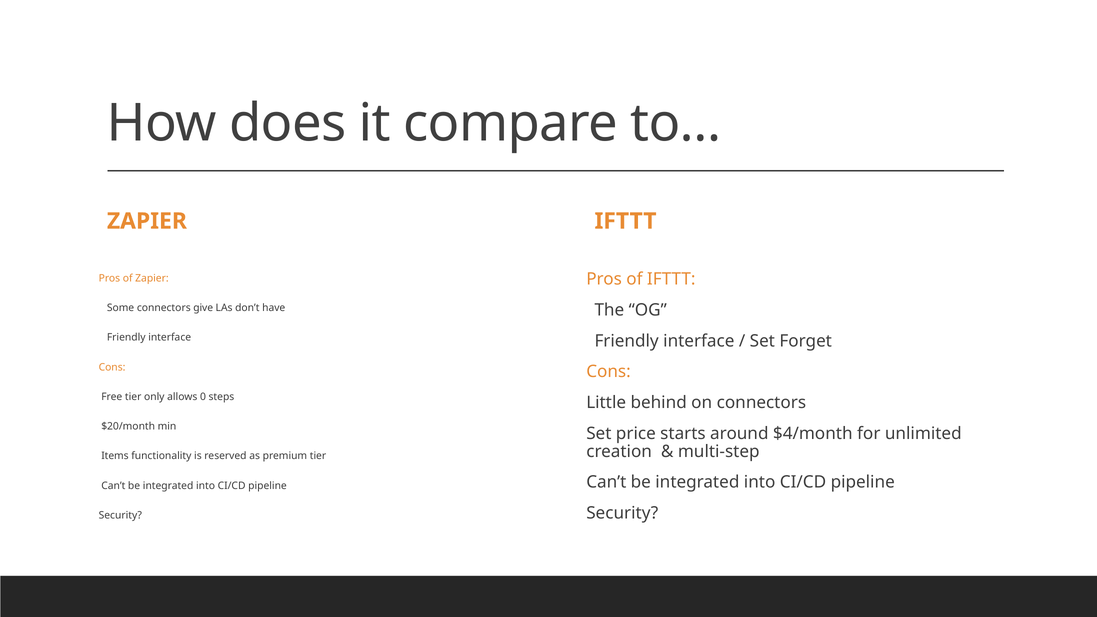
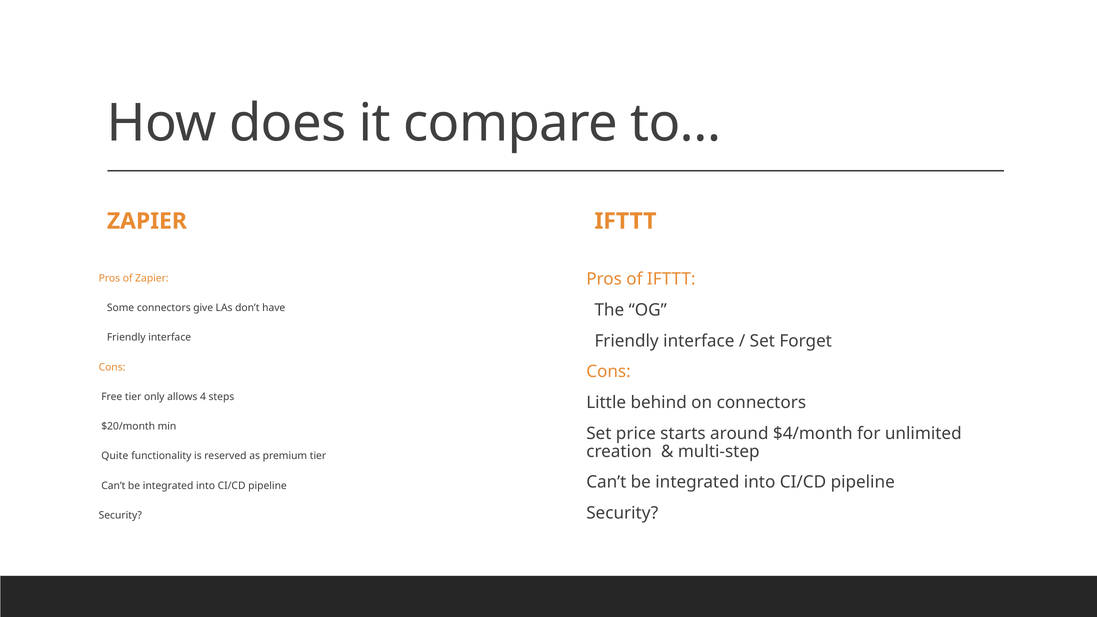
0: 0 -> 4
Items: Items -> Quite
